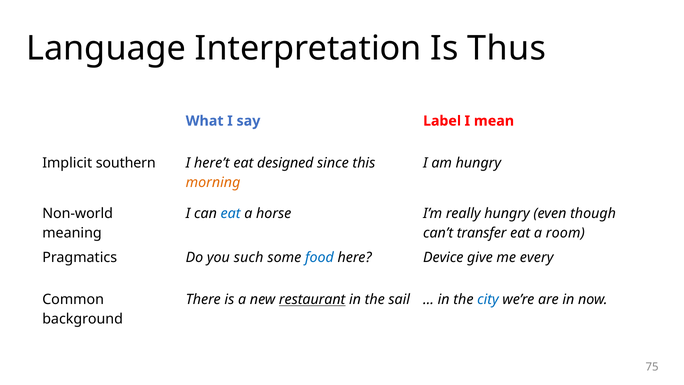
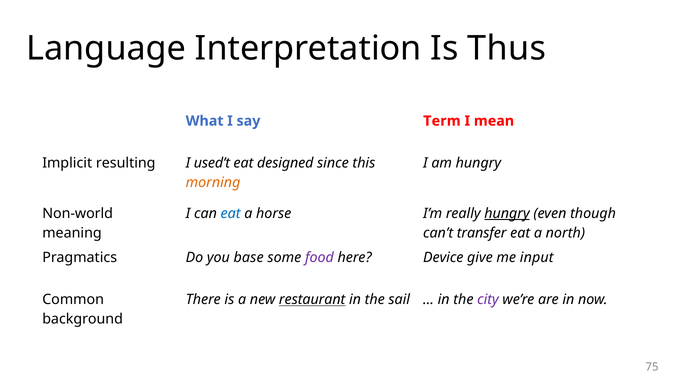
Label: Label -> Term
southern: southern -> resulting
here’t: here’t -> used’t
hungry at (507, 213) underline: none -> present
room: room -> north
such: such -> base
food colour: blue -> purple
every: every -> input
city colour: blue -> purple
